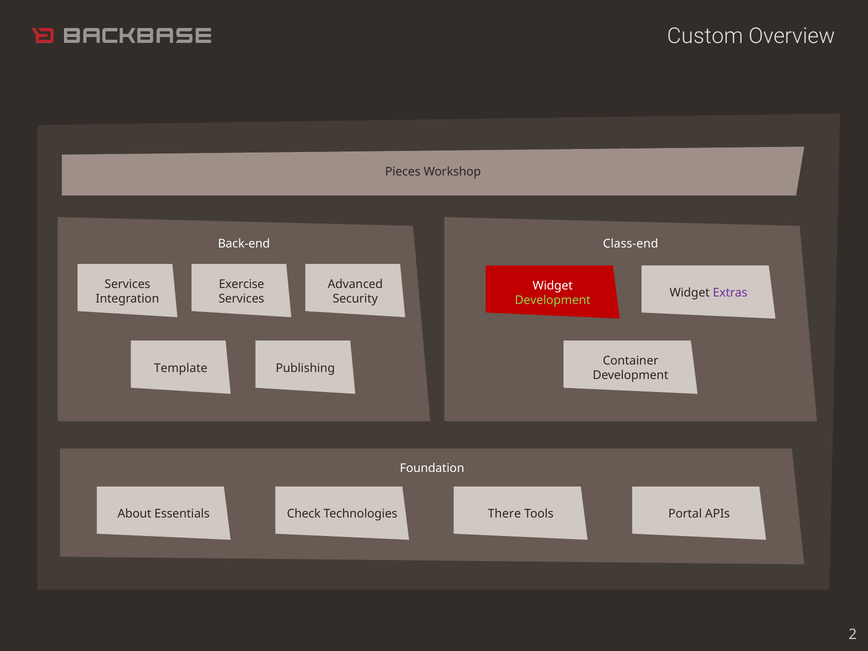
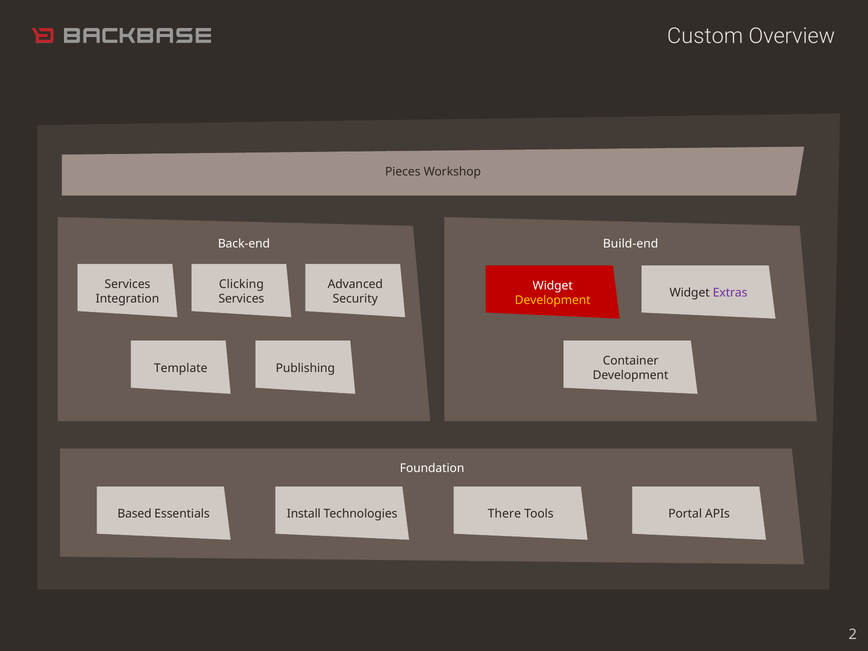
Class-end: Class-end -> Build-end
Exercise: Exercise -> Clicking
Development at (553, 300) colour: light green -> yellow
About: About -> Based
Check: Check -> Install
